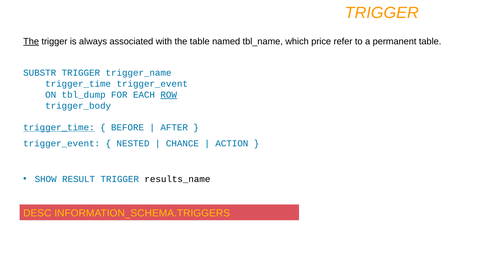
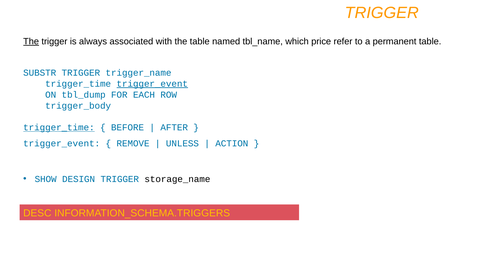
trigger_event at (152, 84) underline: none -> present
ROW underline: present -> none
NESTED: NESTED -> REMOVE
CHANCE: CHANCE -> UNLESS
RESULT: RESULT -> DESIGN
results_name: results_name -> storage_name
